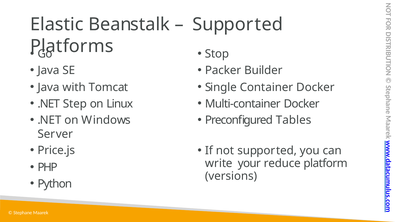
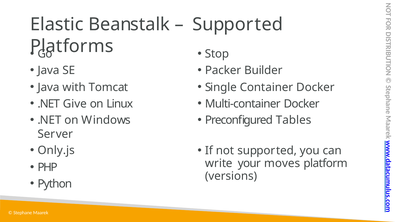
Step: Step -> Give
Price.js: Price.js -> Only.js
reduce: reduce -> moves
